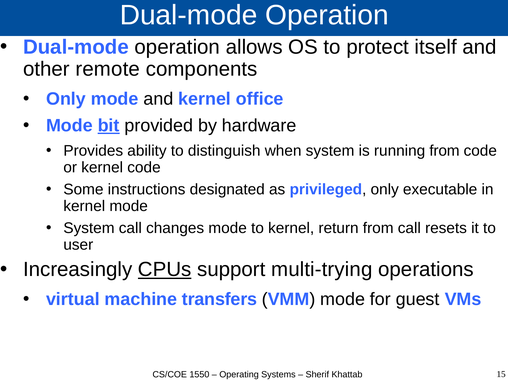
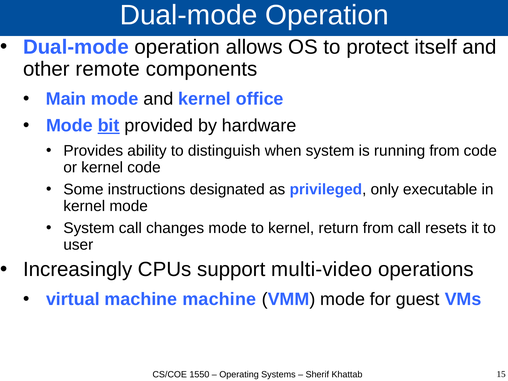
Only at (66, 99): Only -> Main
CPUs underline: present -> none
multi-trying: multi-trying -> multi-video
machine transfers: transfers -> machine
